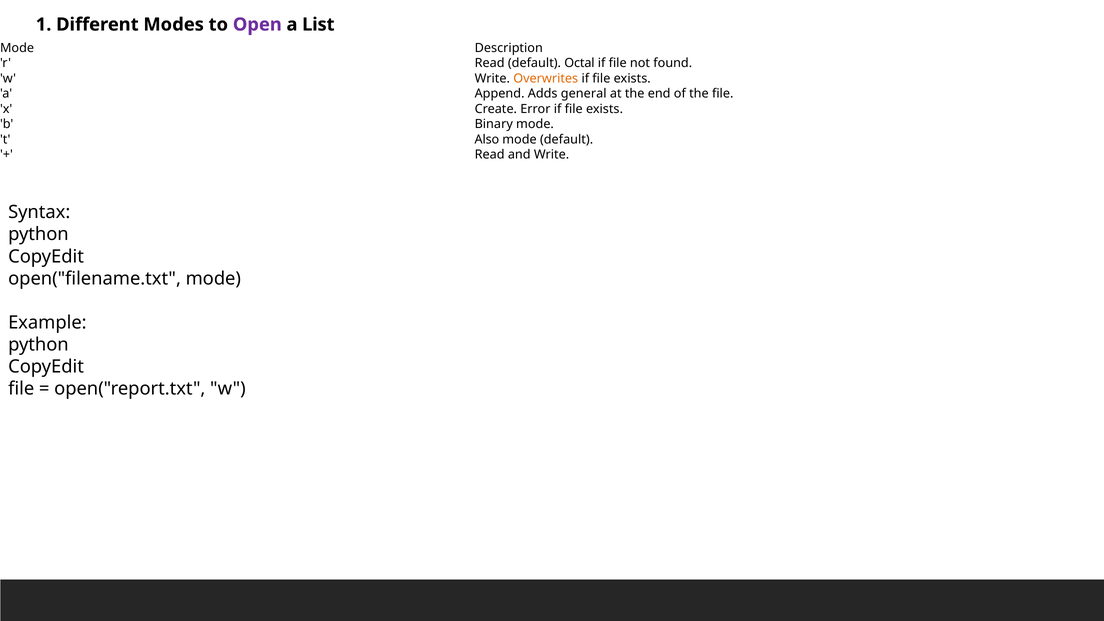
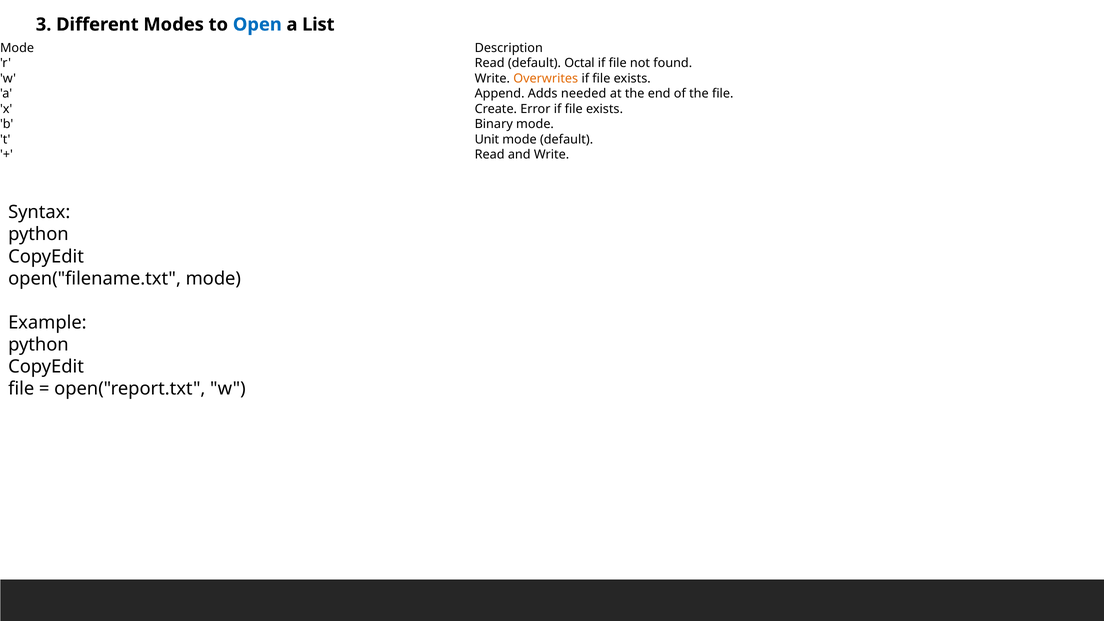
1: 1 -> 3
Open colour: purple -> blue
general: general -> needed
Also: Also -> Unit
